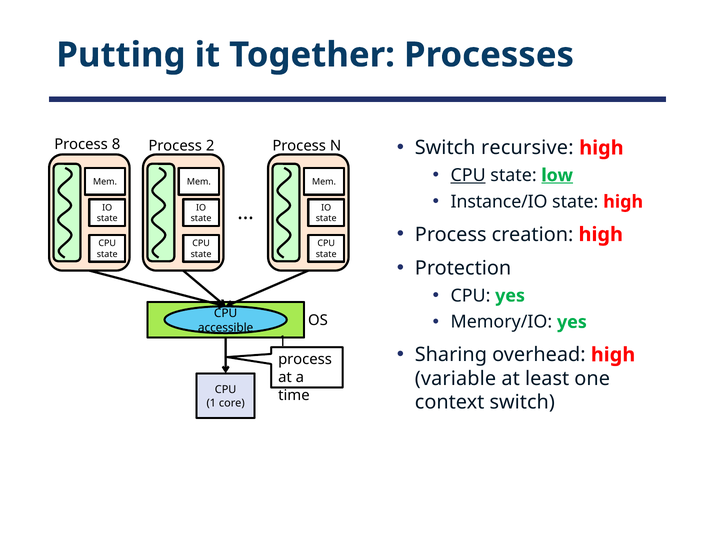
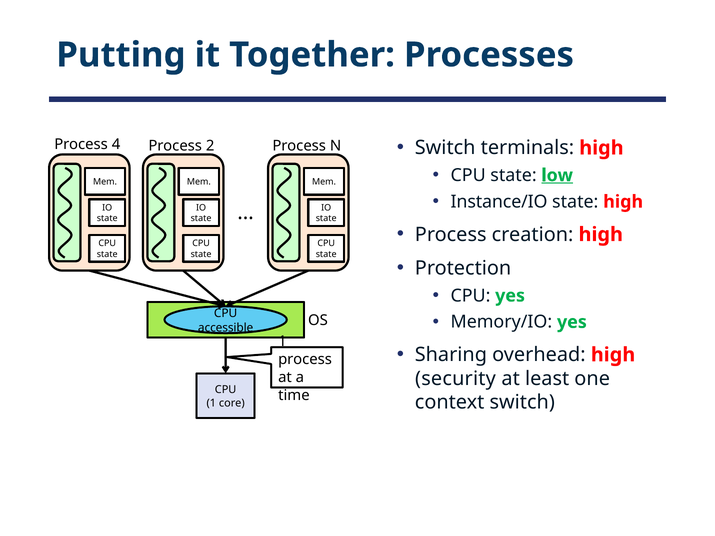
recursive: recursive -> terminals
8: 8 -> 4
CPU at (468, 175) underline: present -> none
variable: variable -> security
